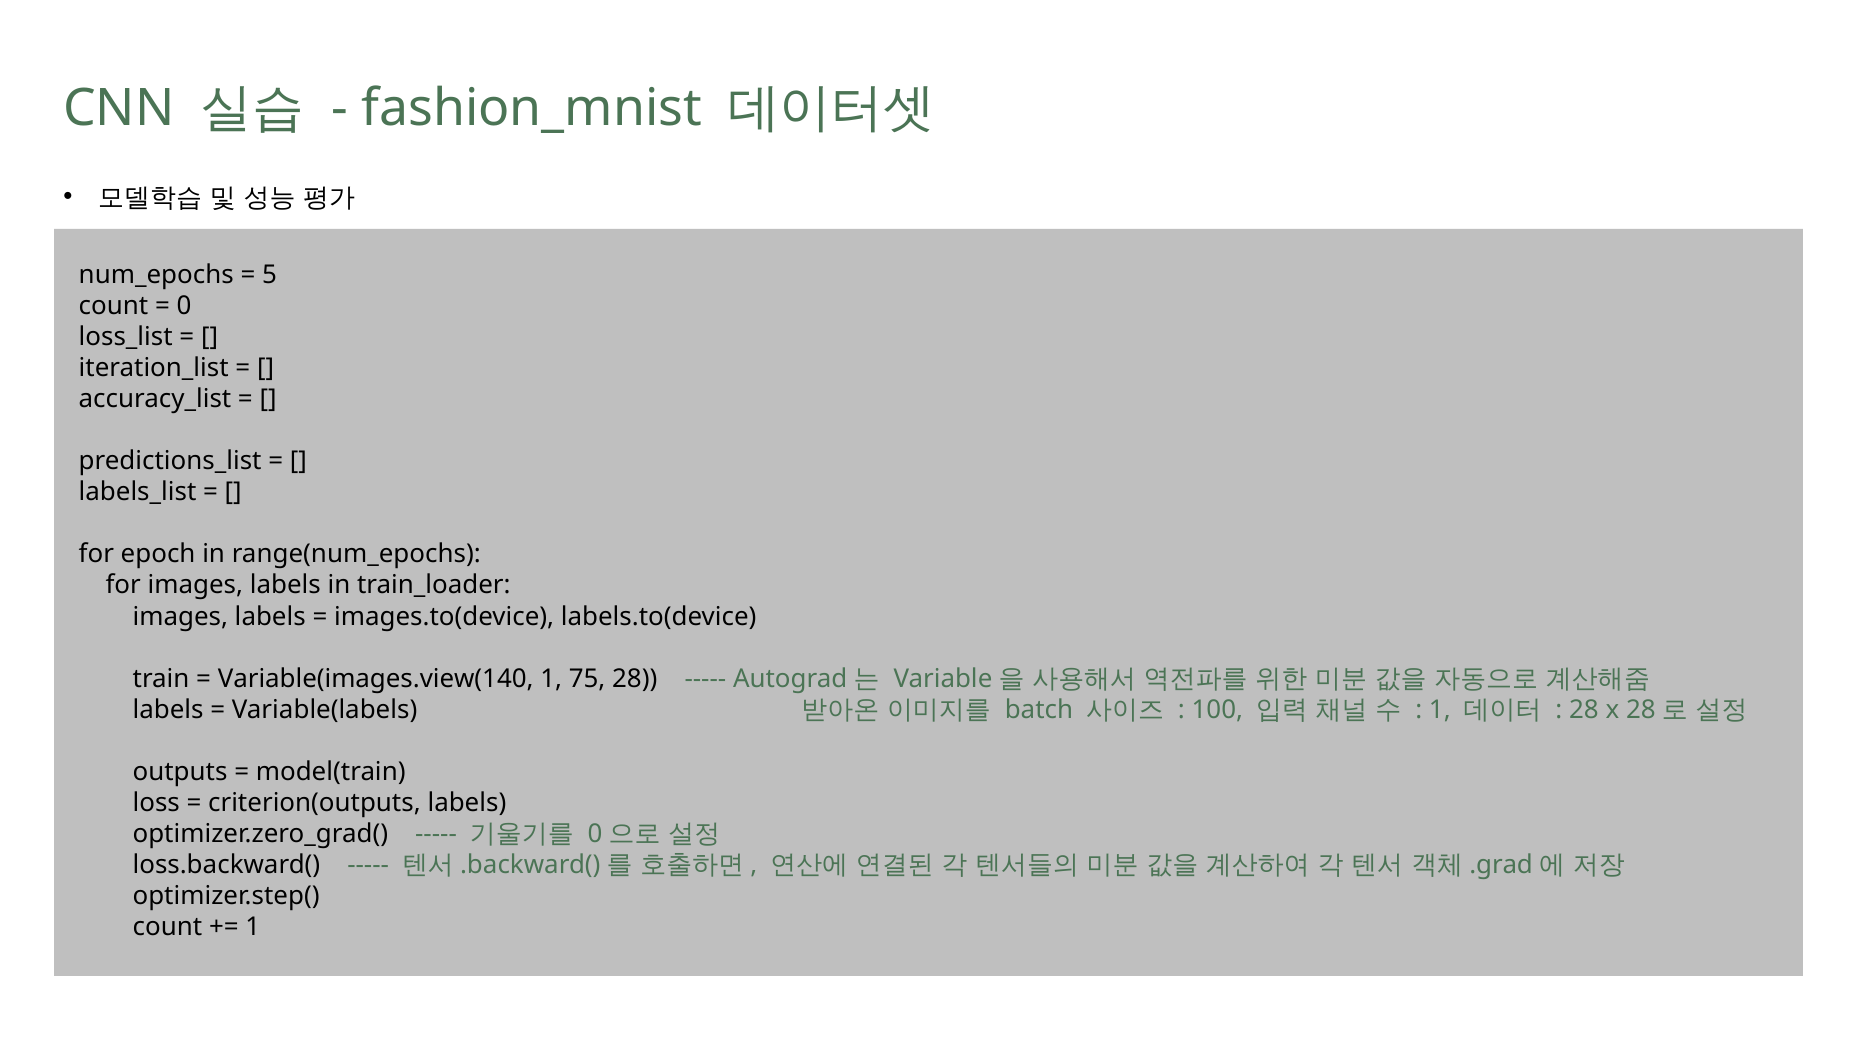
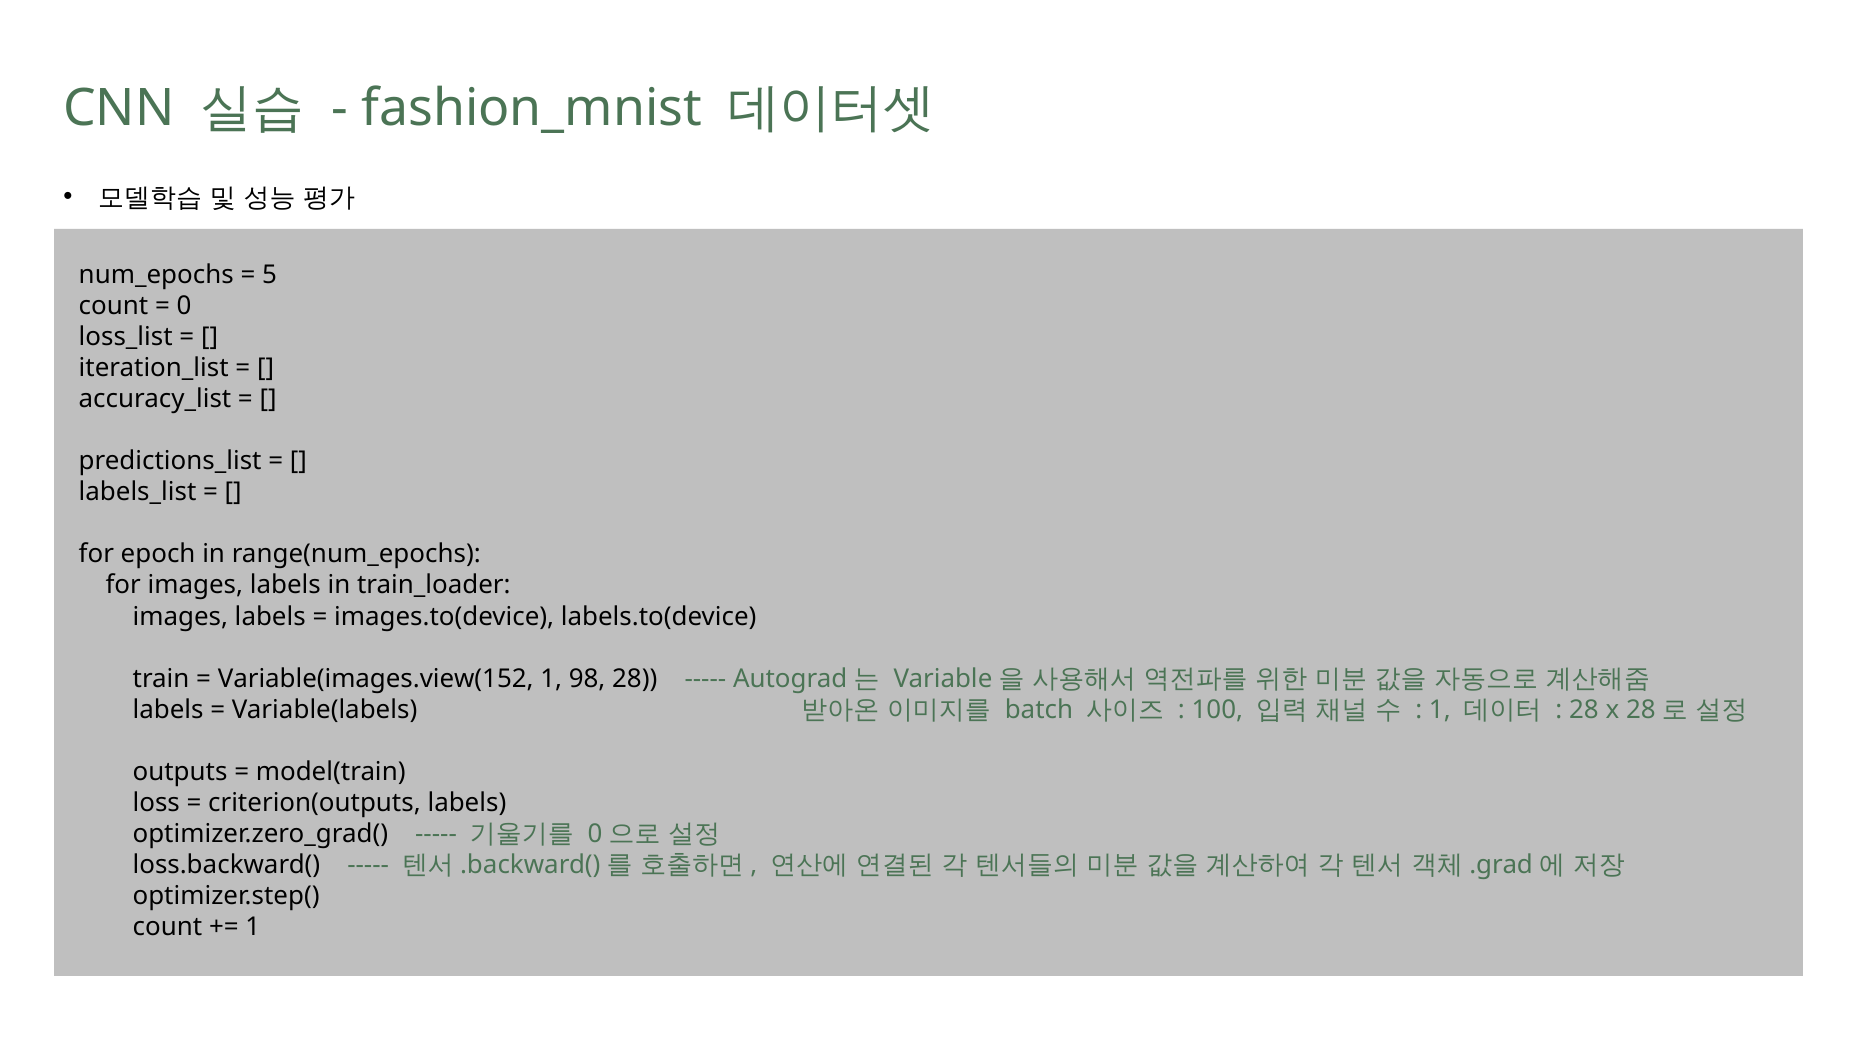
Variable(images.view(140: Variable(images.view(140 -> Variable(images.view(152
75: 75 -> 98
